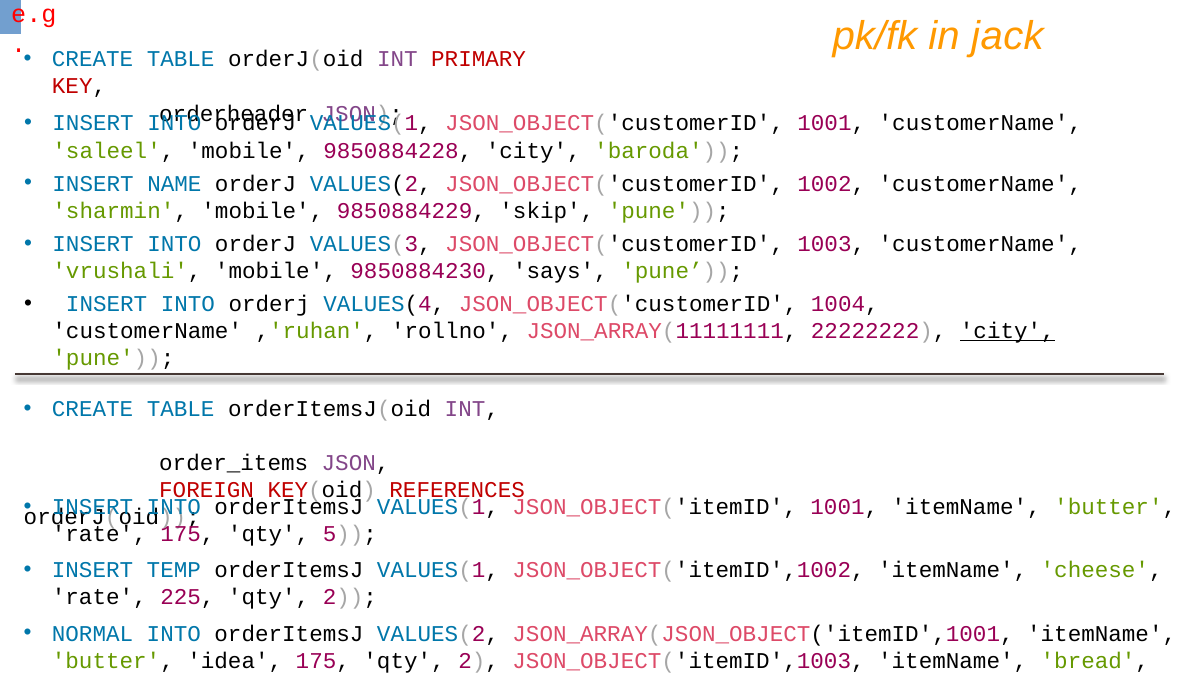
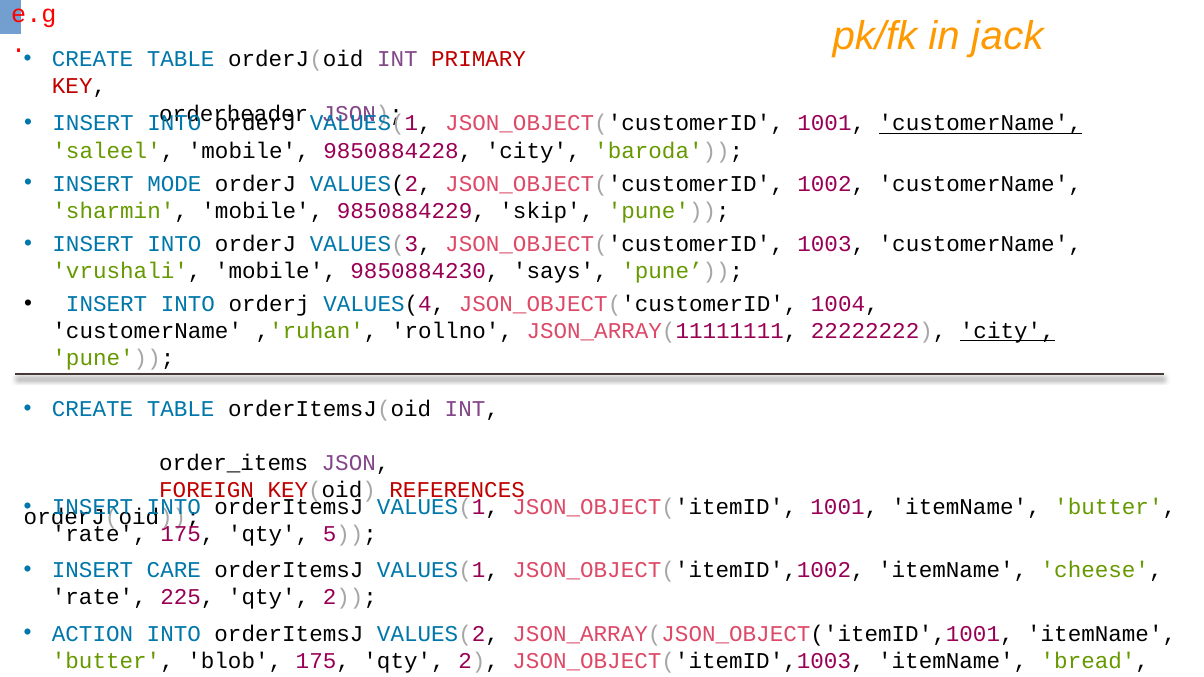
customerName at (980, 124) underline: none -> present
NAME: NAME -> MODE
TEMP: TEMP -> CARE
NORMAL: NORMAL -> ACTION
idea: idea -> blob
